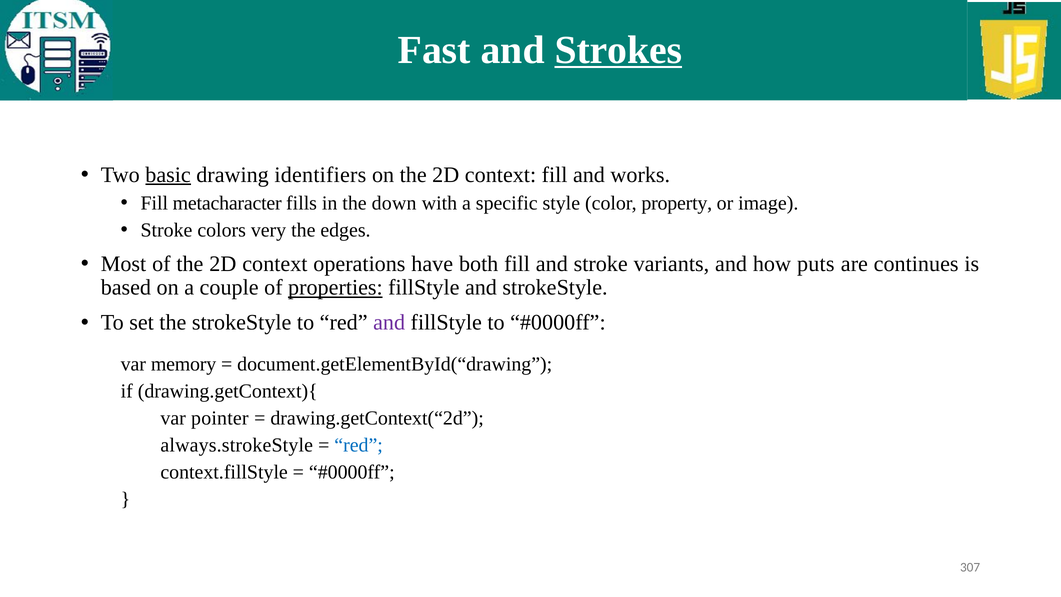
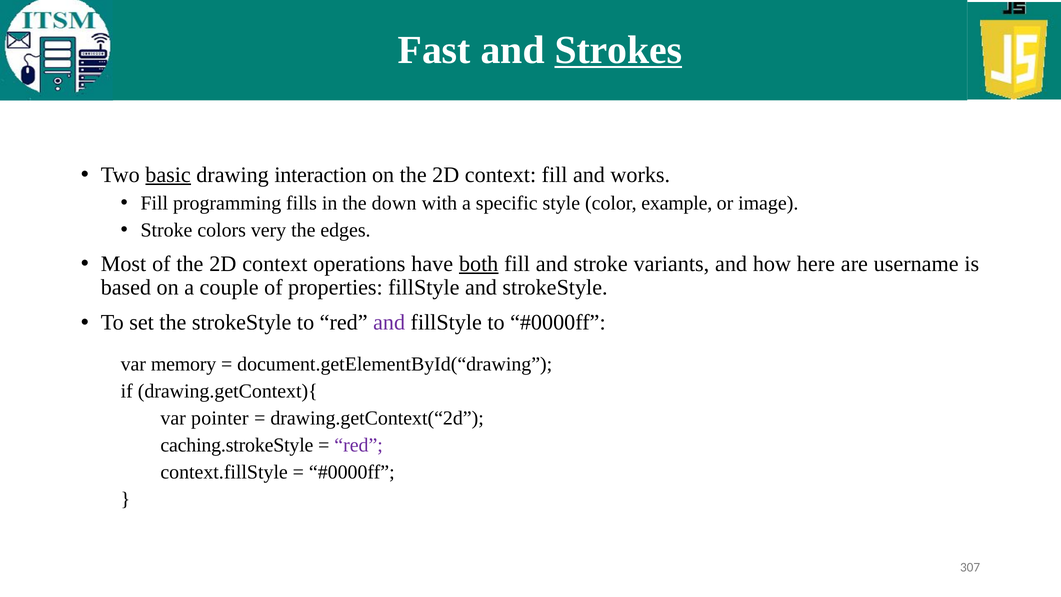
identifiers: identifiers -> interaction
metacharacter: metacharacter -> programming
property: property -> example
both underline: none -> present
puts: puts -> here
continues: continues -> username
properties underline: present -> none
always.strokeStyle: always.strokeStyle -> caching.strokeStyle
red at (359, 445) colour: blue -> purple
